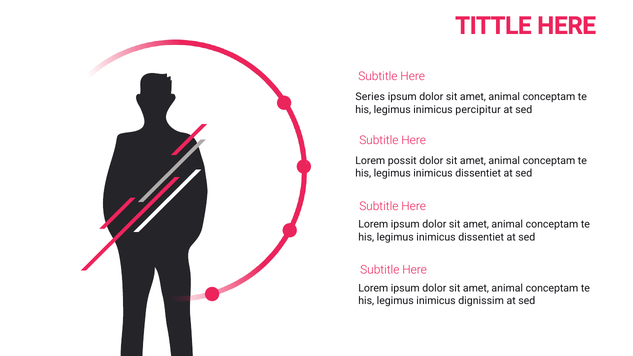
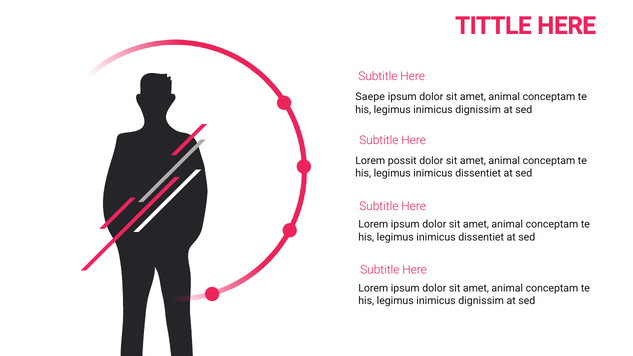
Series: Series -> Saepe
percipitur at (478, 110): percipitur -> dignissim
